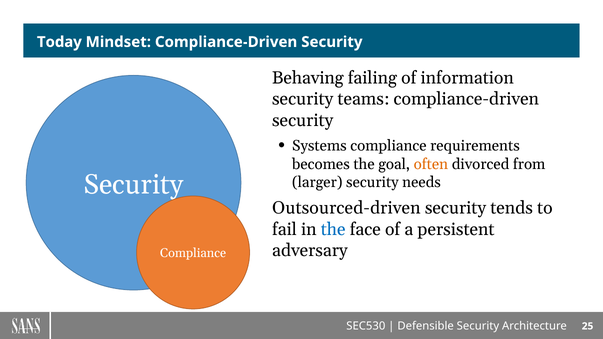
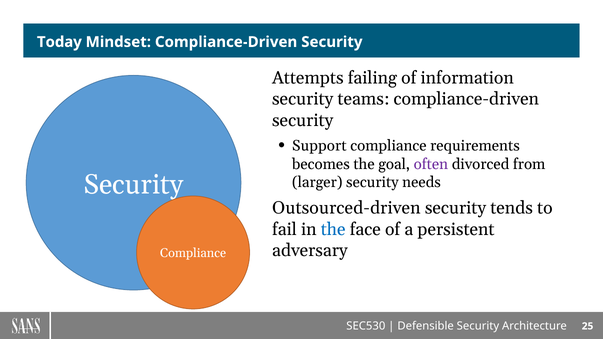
Behaving: Behaving -> Attempts
Systems: Systems -> Support
often colour: orange -> purple
